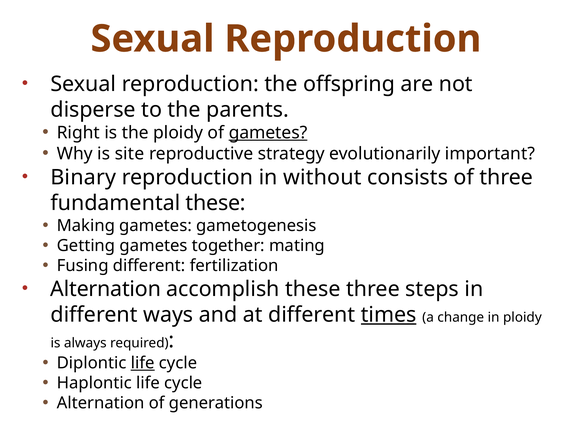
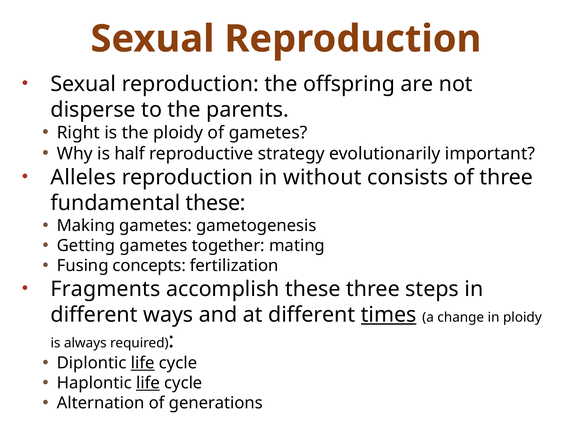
gametes at (268, 133) underline: present -> none
site: site -> half
Binary: Binary -> Alleles
Fusing different: different -> concepts
Alternation at (106, 289): Alternation -> Fragments
life at (148, 383) underline: none -> present
